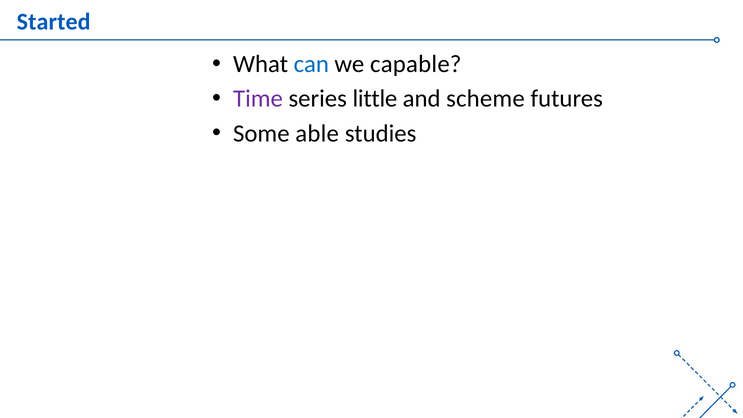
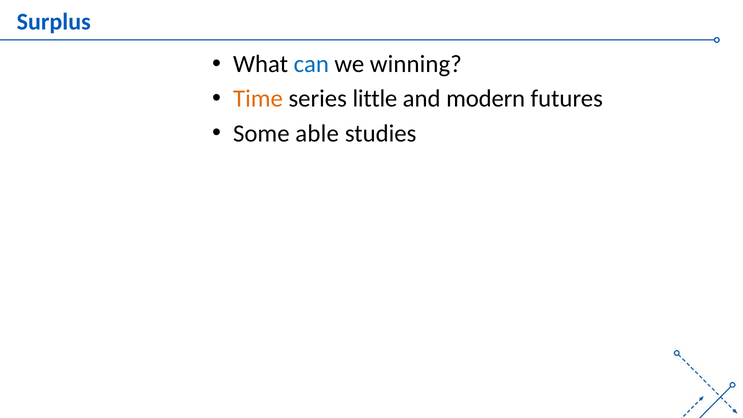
Started: Started -> Surplus
capable: capable -> winning
Time colour: purple -> orange
scheme: scheme -> modern
